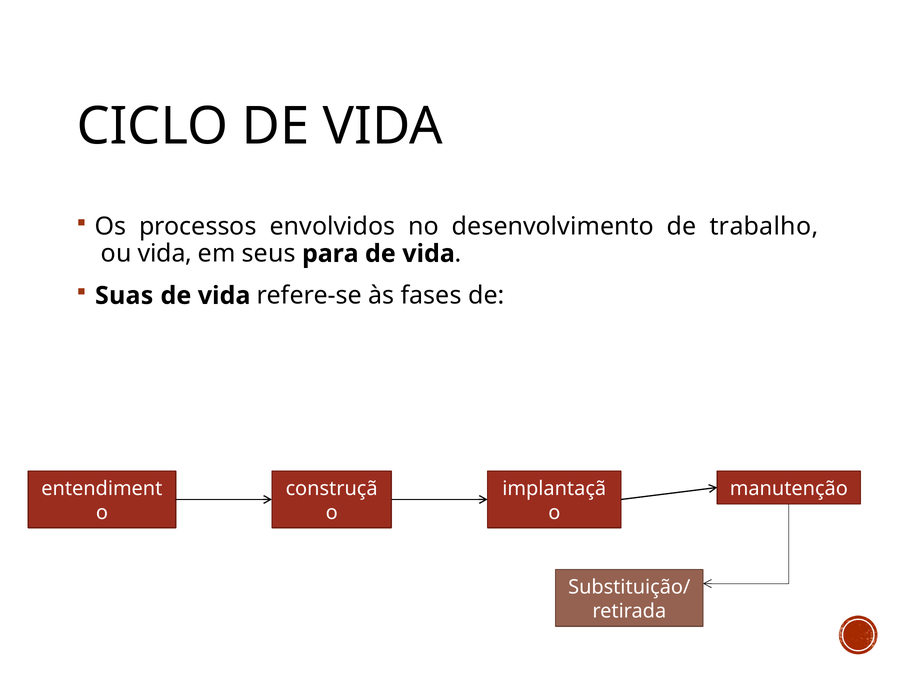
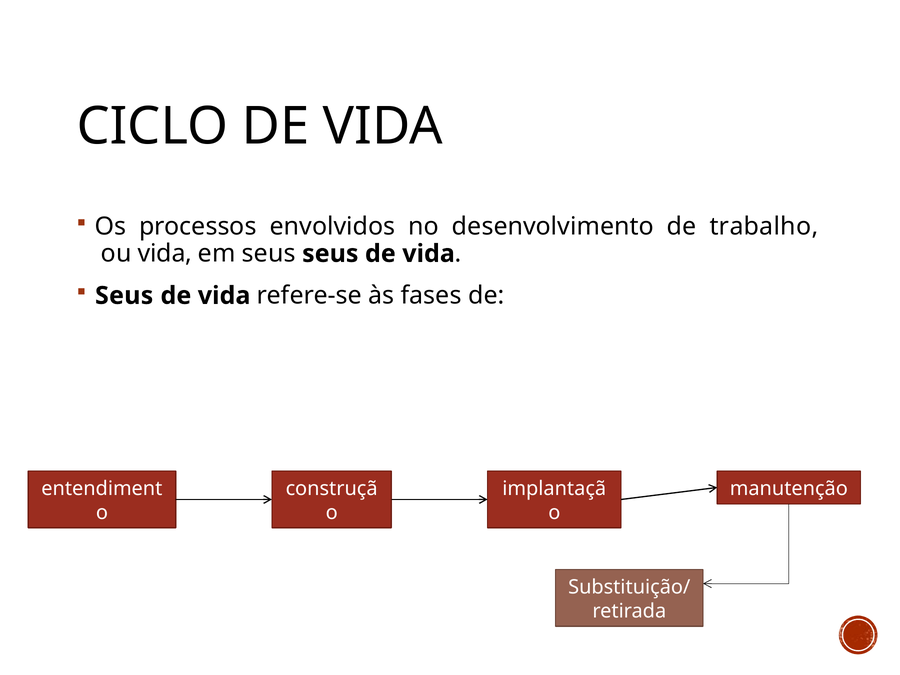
seus para: para -> seus
Suas at (124, 296): Suas -> Seus
